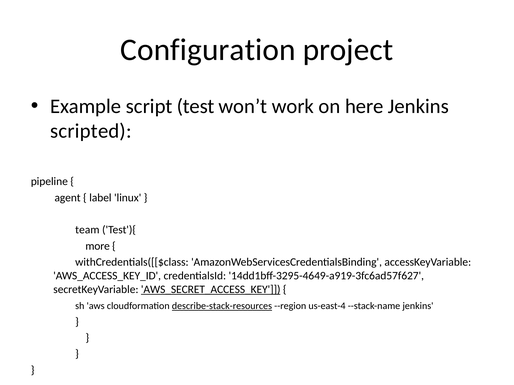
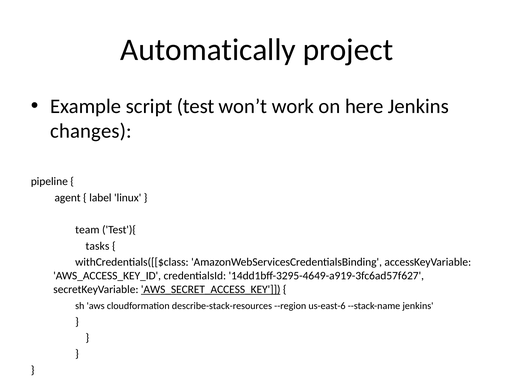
Configuration: Configuration -> Automatically
scripted: scripted -> changes
more: more -> tasks
describe-stack-resources underline: present -> none
us-east-4: us-east-4 -> us-east-6
